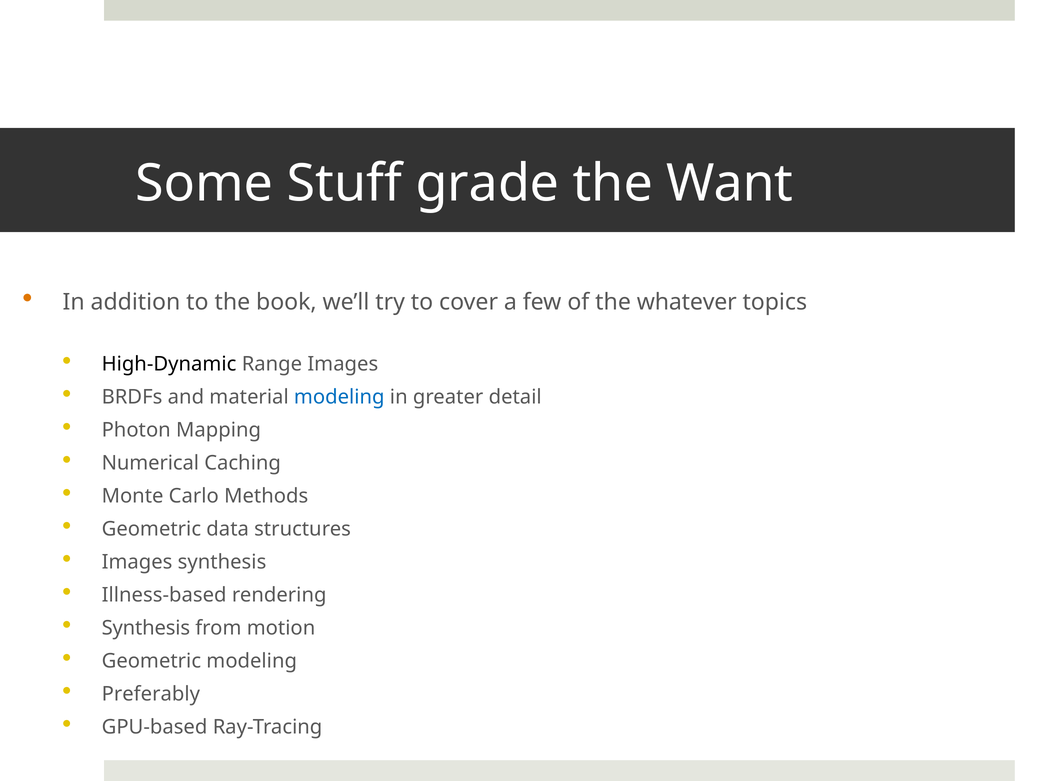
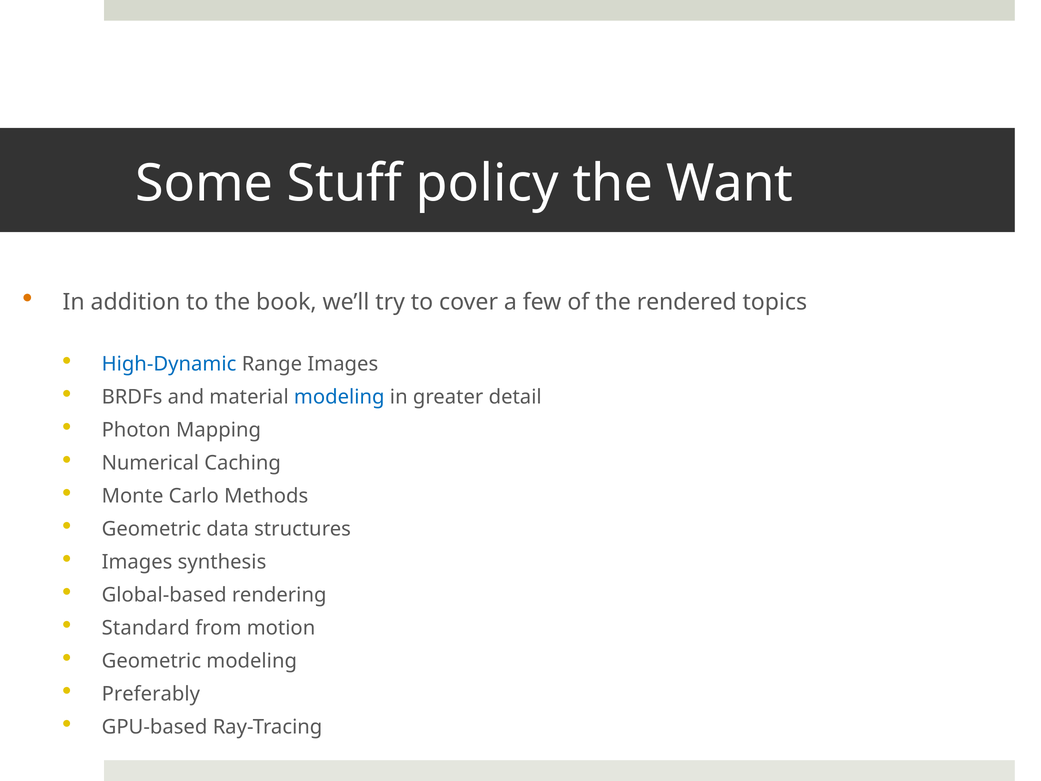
grade: grade -> policy
whatever: whatever -> rendered
High-Dynamic colour: black -> blue
Illness-based: Illness-based -> Global-based
Synthesis at (146, 628): Synthesis -> Standard
